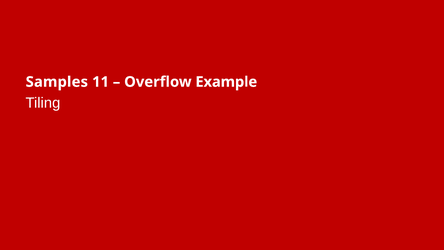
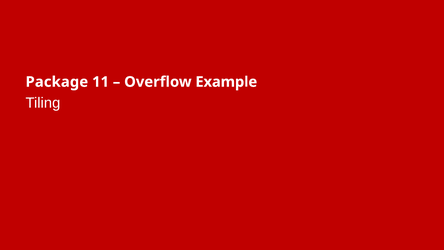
Samples: Samples -> Package
